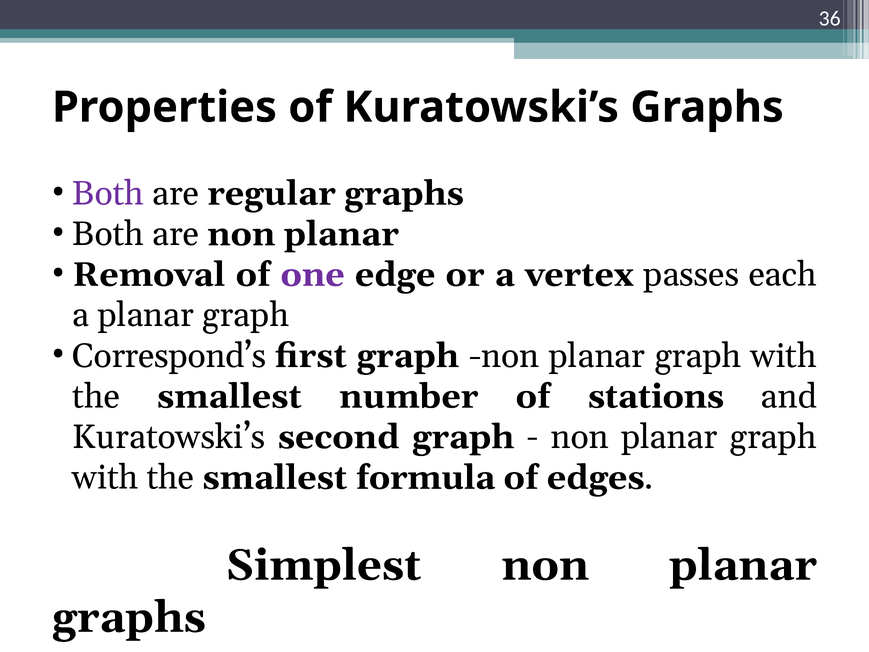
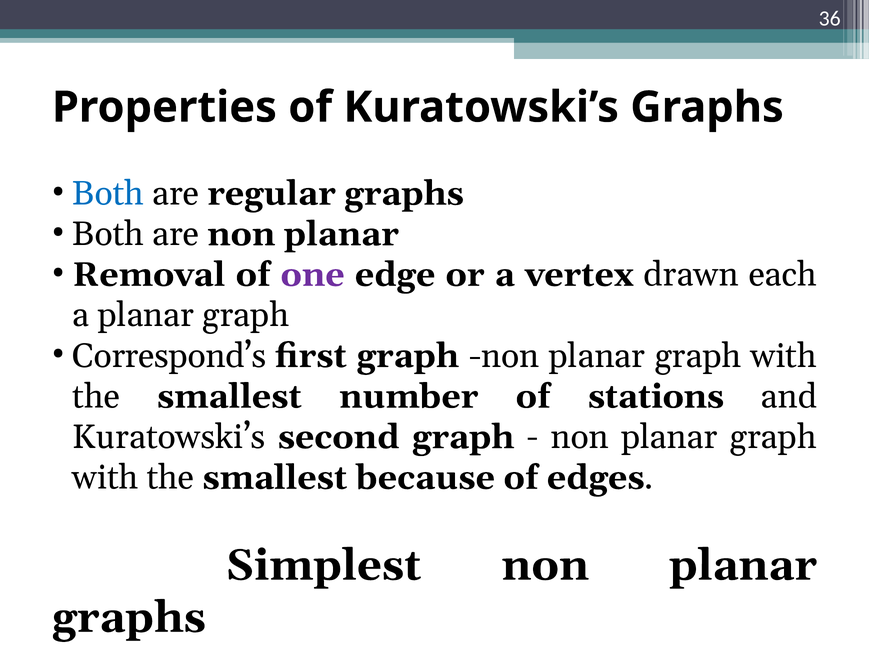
Both at (108, 193) colour: purple -> blue
passes: passes -> drawn
formula: formula -> because
